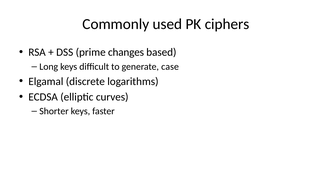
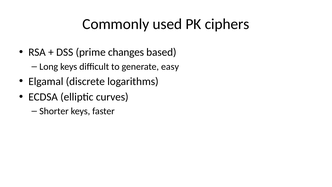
case: case -> easy
